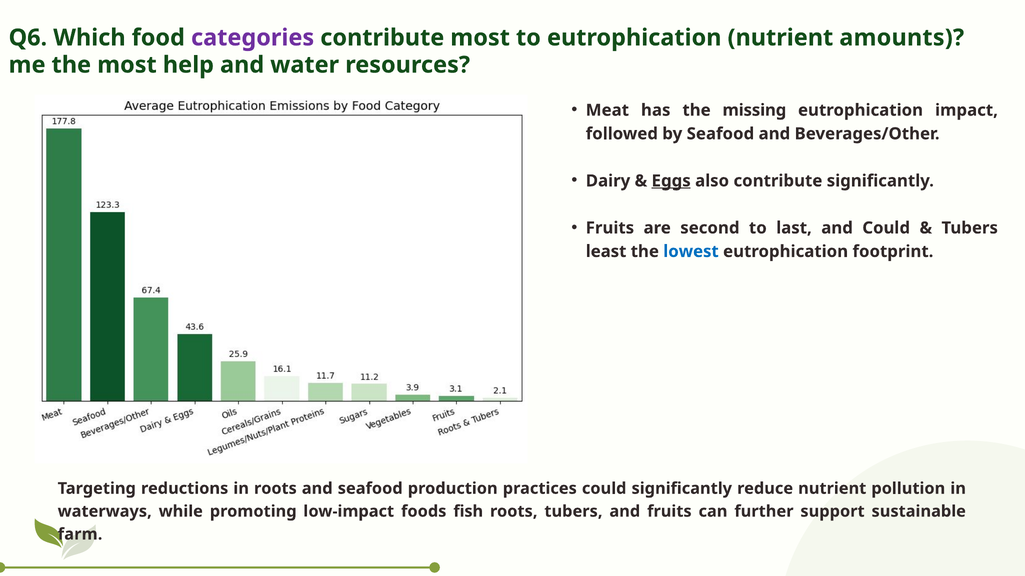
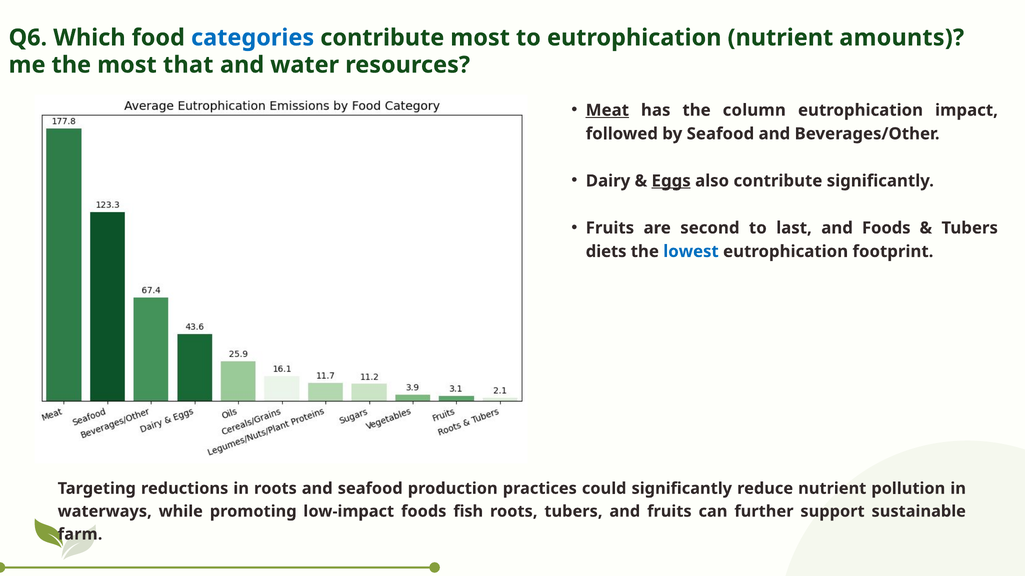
categories colour: purple -> blue
help: help -> that
Meat underline: none -> present
missing: missing -> column
and Could: Could -> Foods
least: least -> diets
